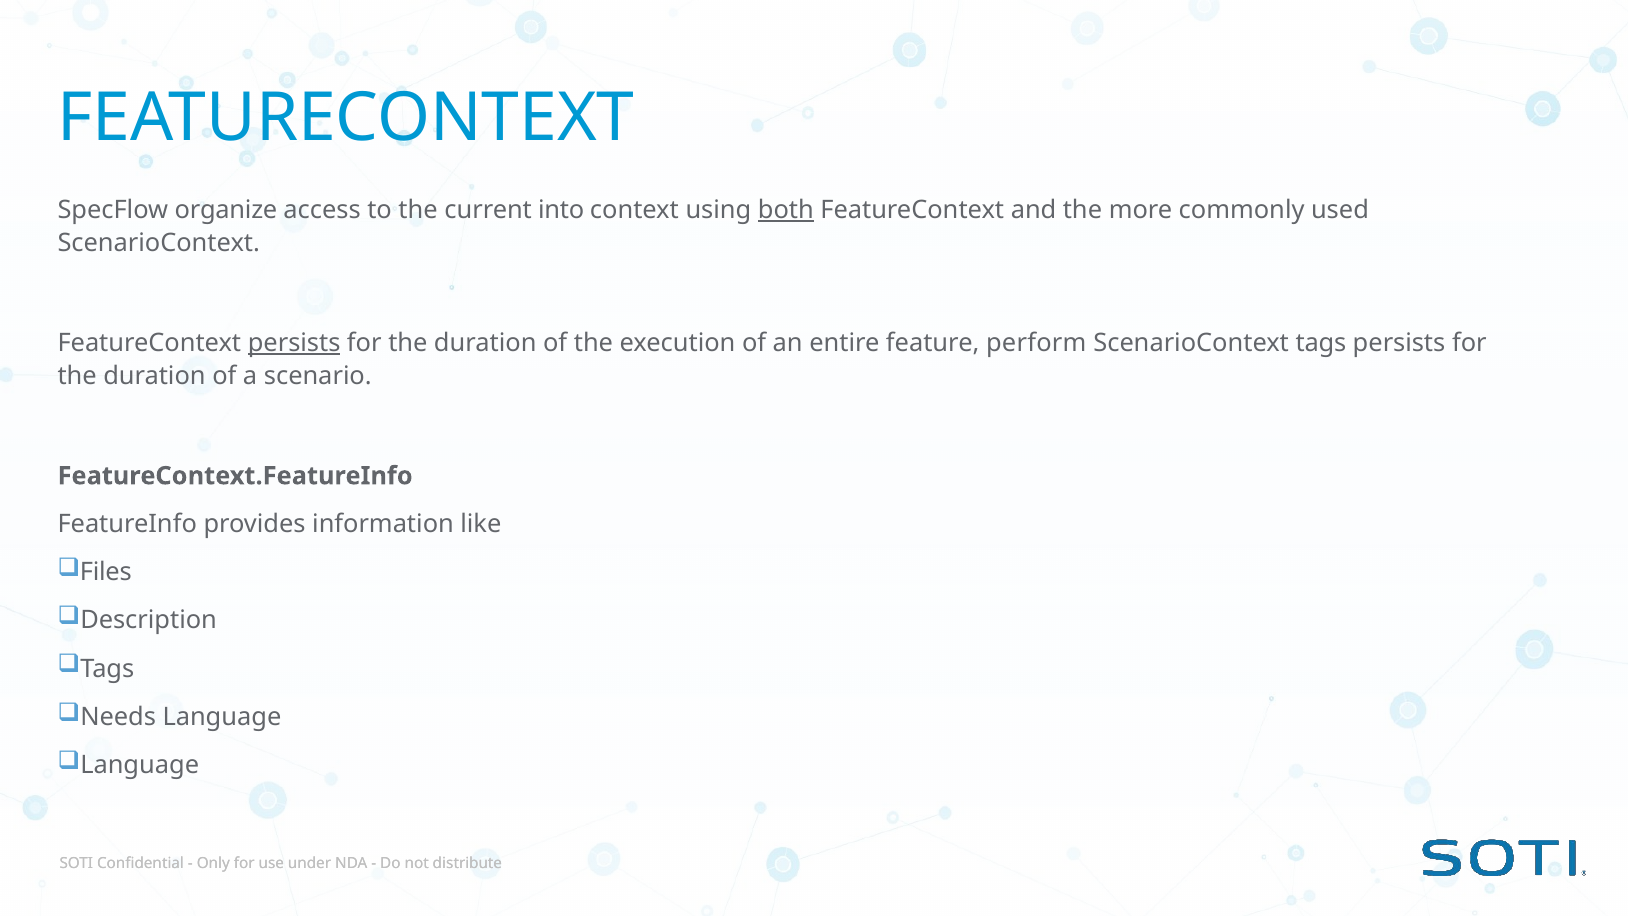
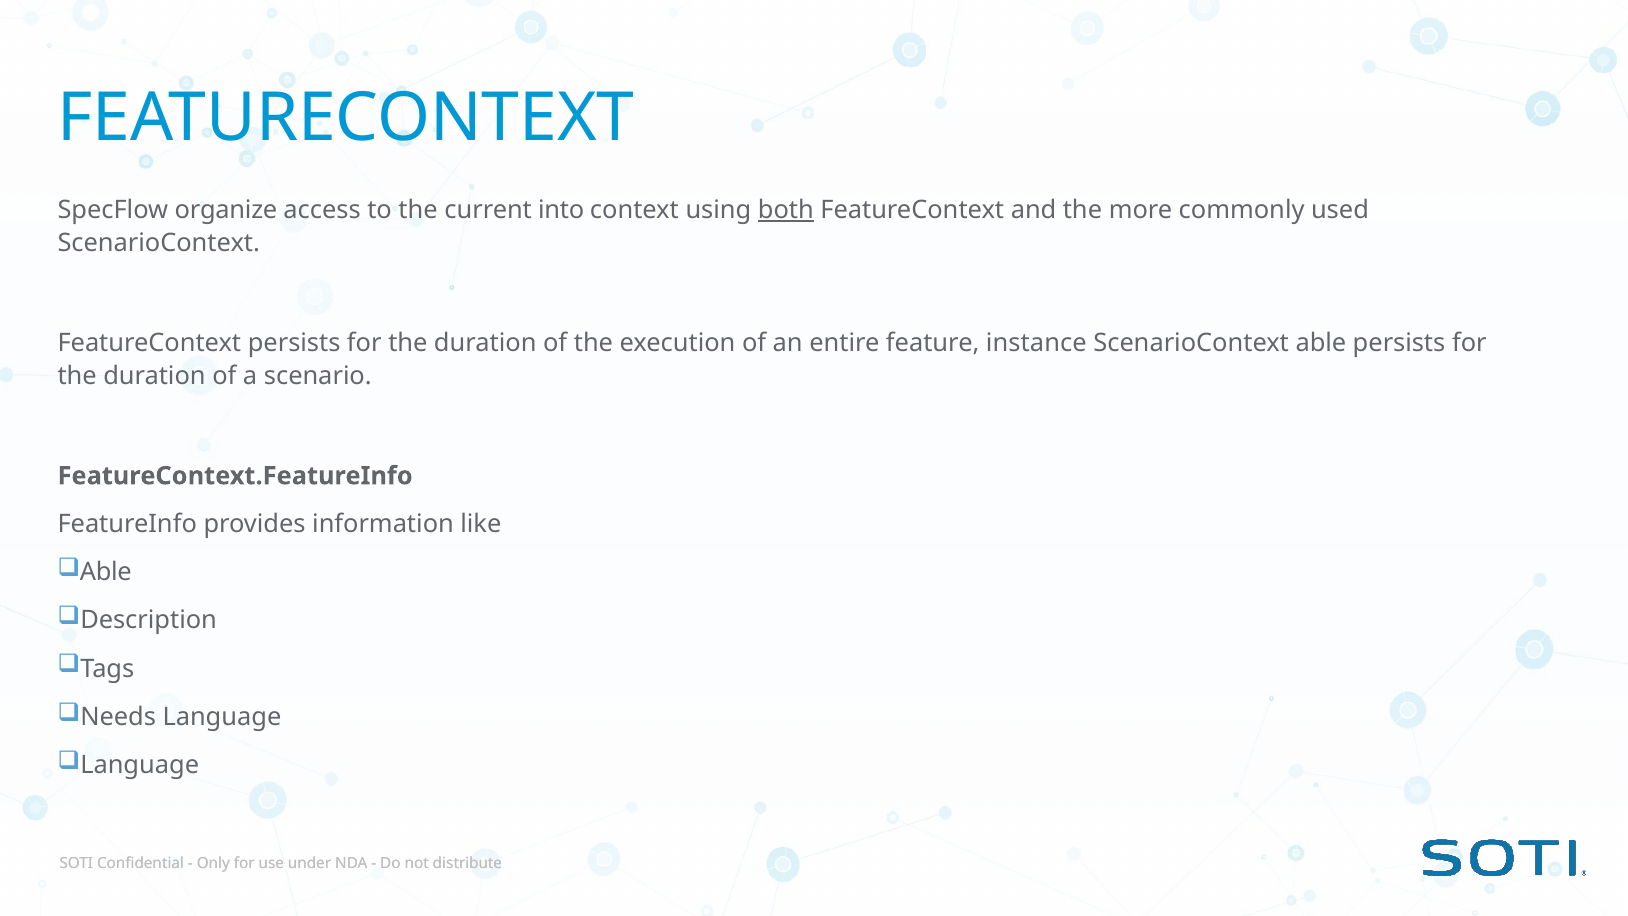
persists at (294, 343) underline: present -> none
perform: perform -> instance
ScenarioContext tags: tags -> able
Files at (106, 572): Files -> Able
